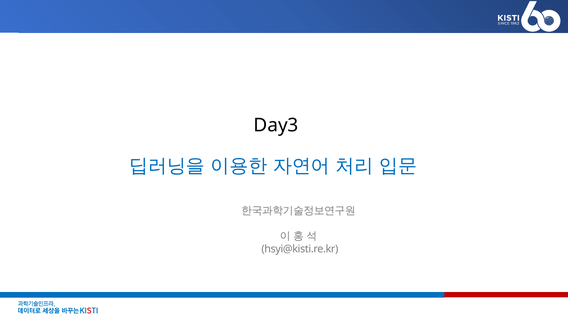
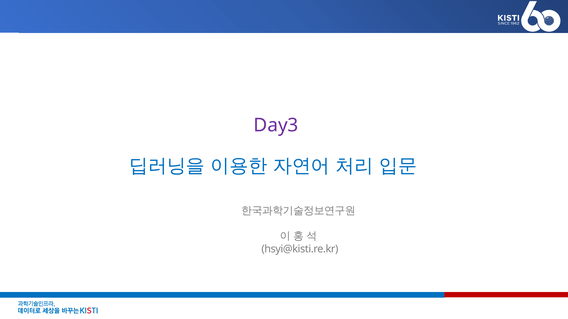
Day3 colour: black -> purple
